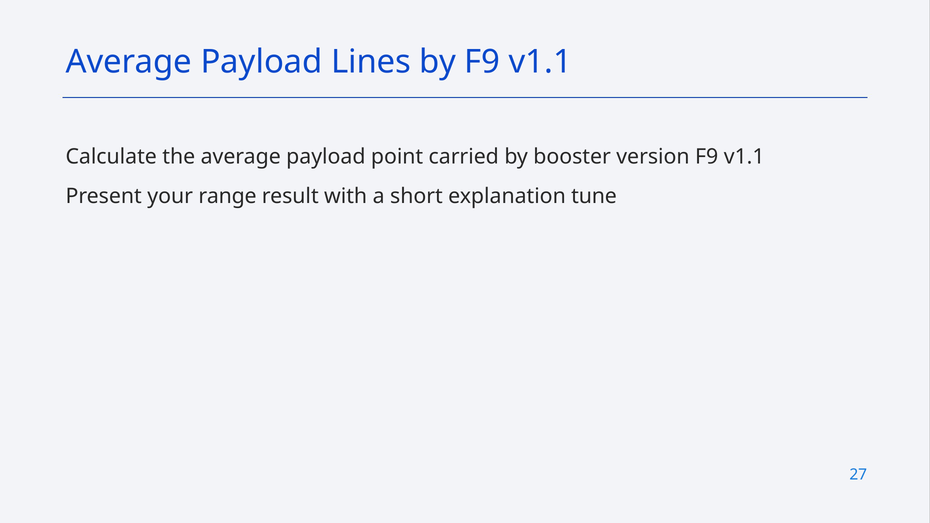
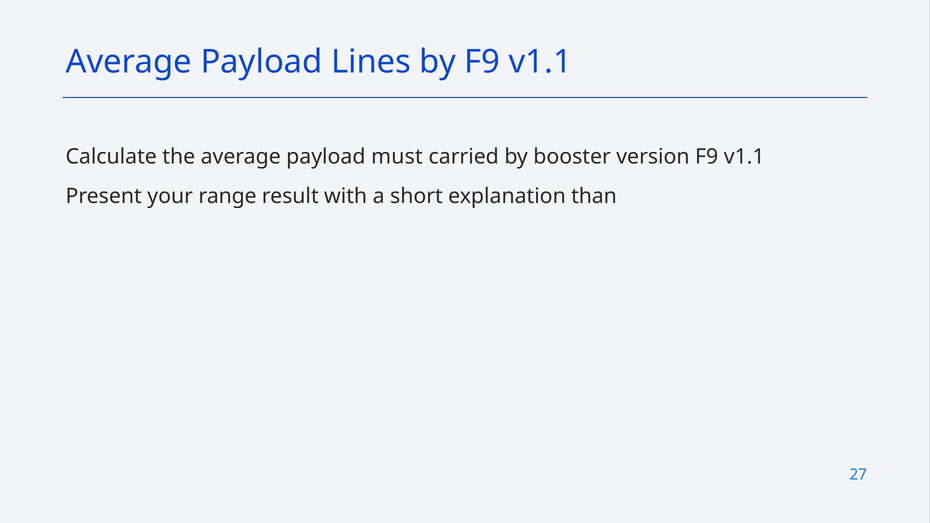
point: point -> must
tune: tune -> than
